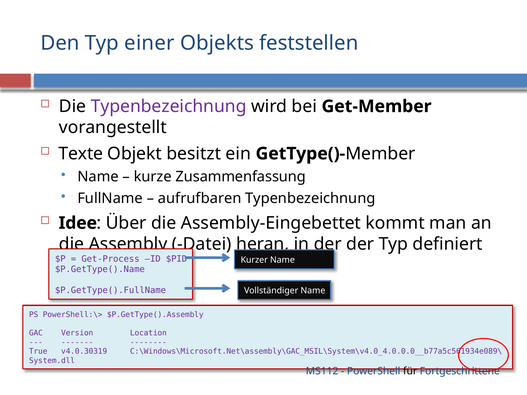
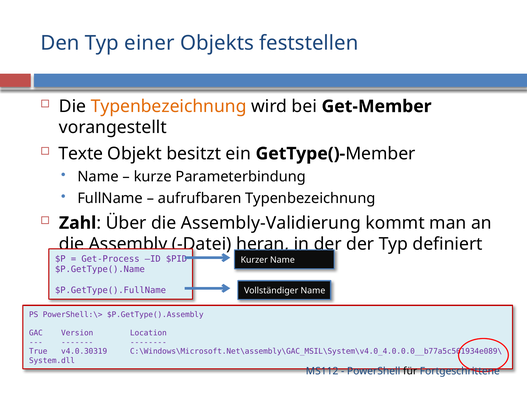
Typenbezeichnung at (169, 106) colour: purple -> orange
Zusammenfassung: Zusammenfassung -> Parameterbindung
Idee: Idee -> Zahl
Assembly-Eingebettet: Assembly-Eingebettet -> Assembly-Validierung
